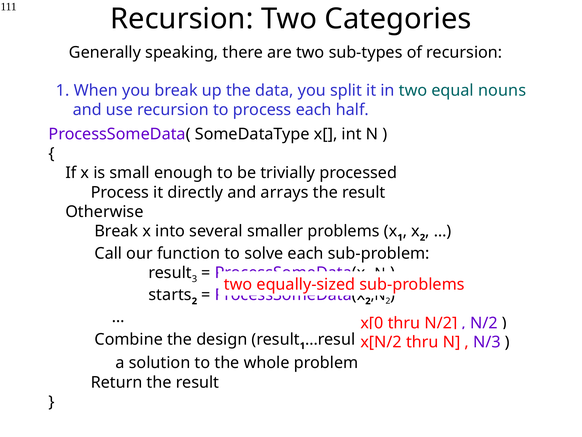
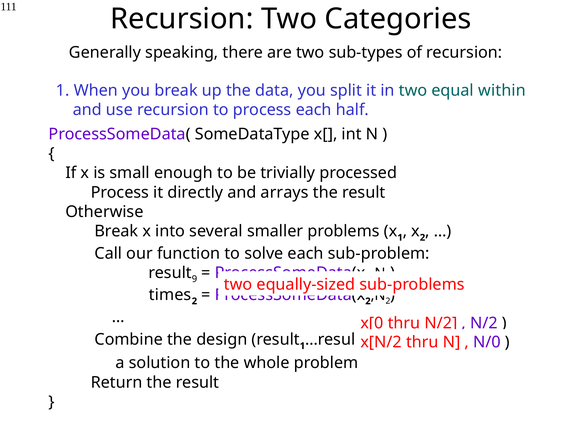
nouns: nouns -> within
3: 3 -> 9
starts: starts -> times
N/3: N/3 -> N/0
